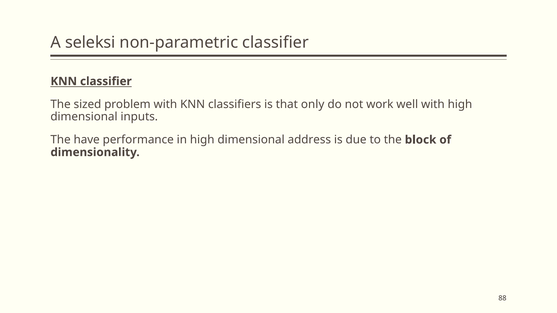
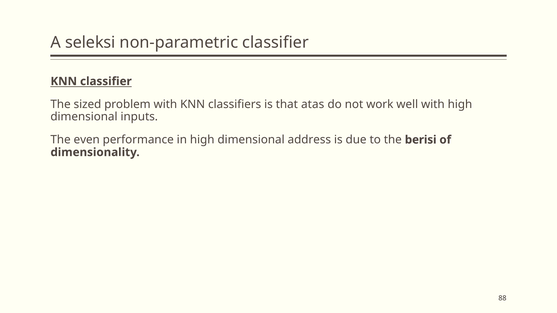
only: only -> atas
have: have -> even
block: block -> berisi
